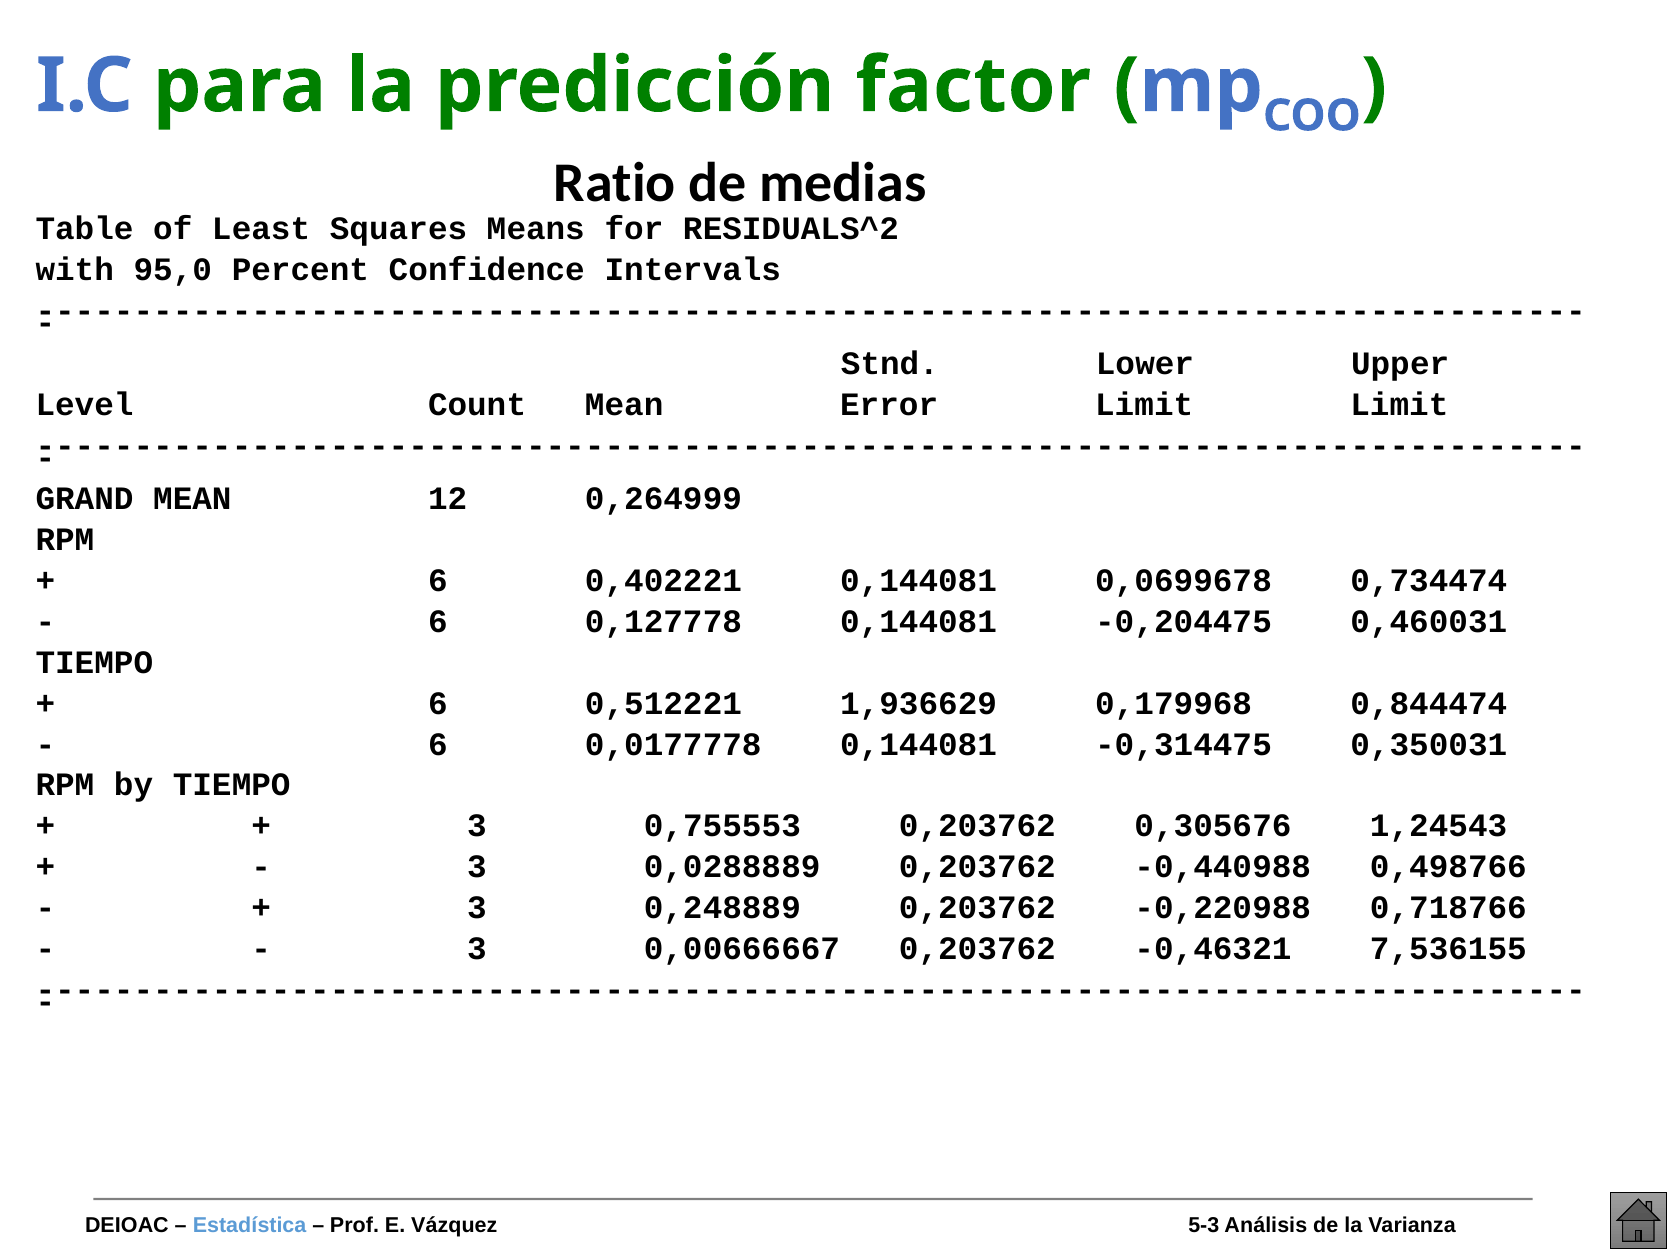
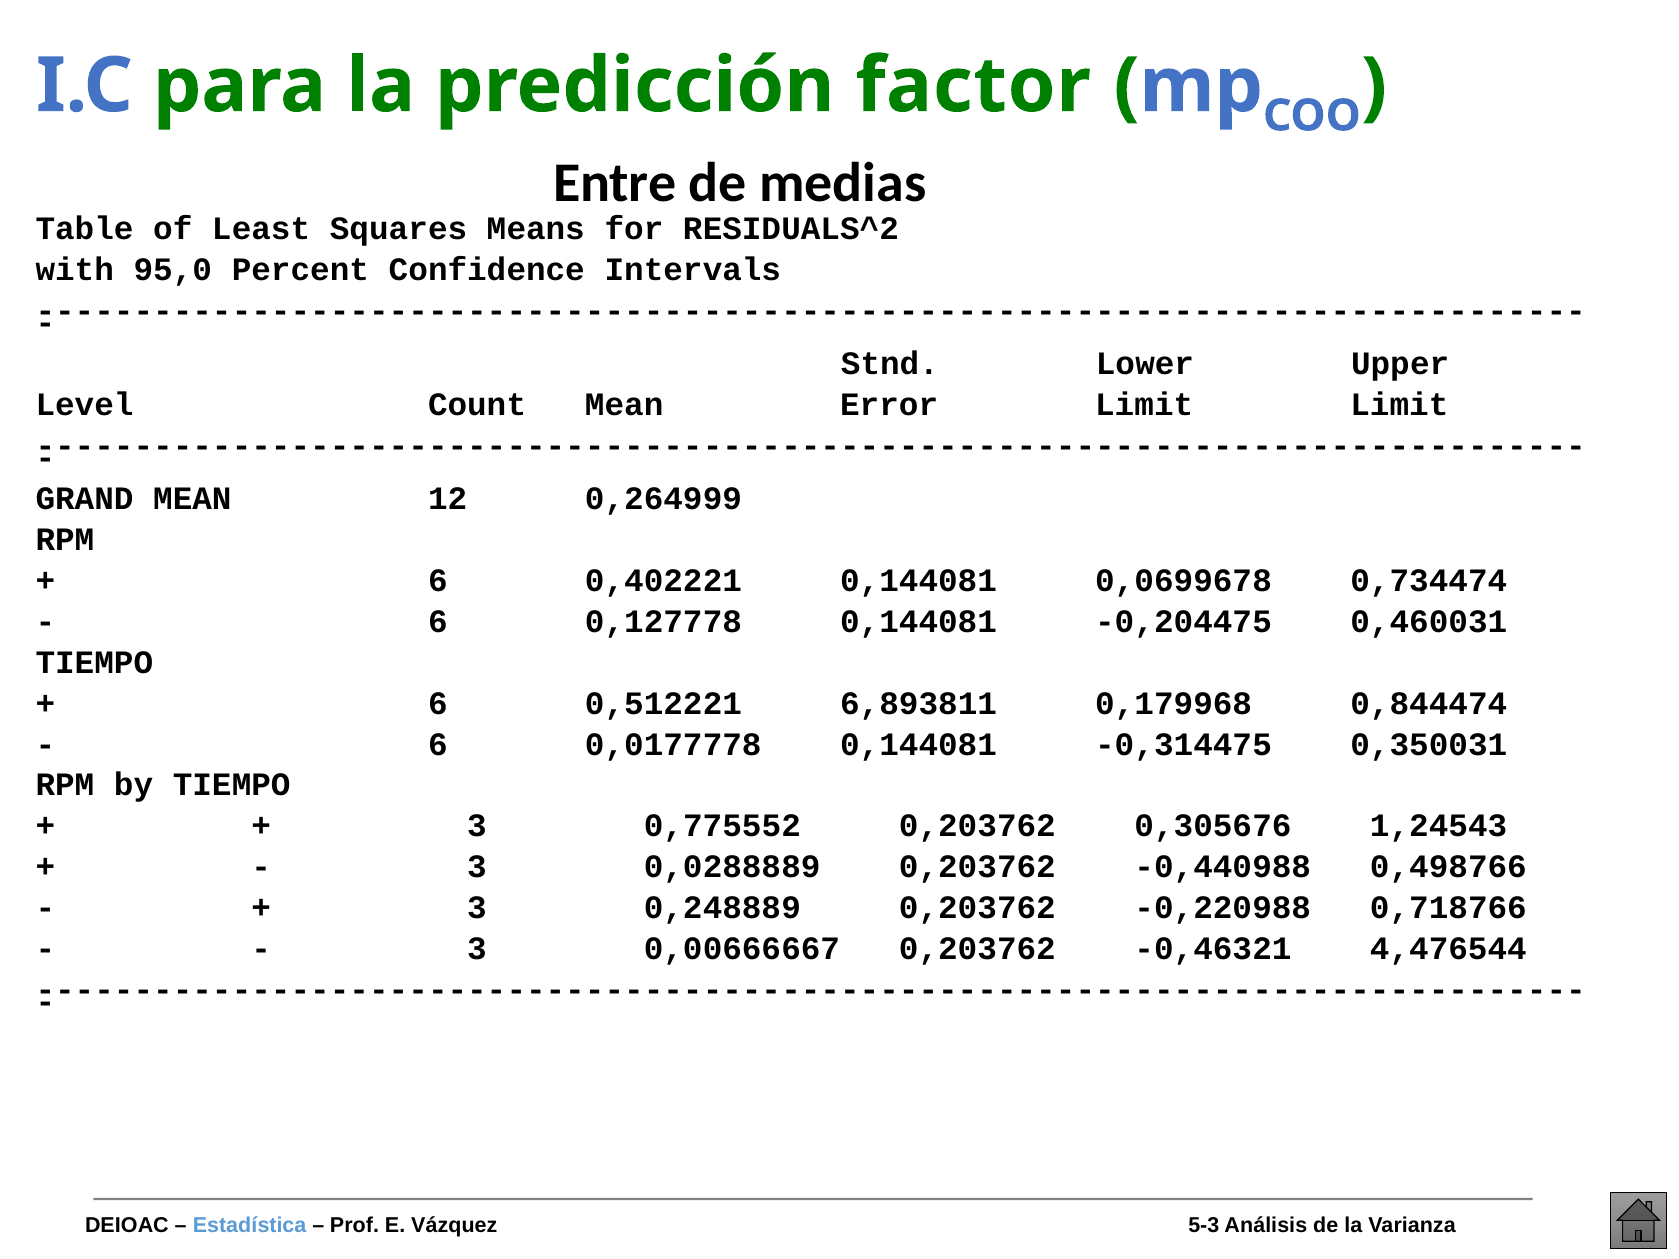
Ratio: Ratio -> Entre
1,936629: 1,936629 -> 6,893811
0,755553: 0,755553 -> 0,775552
7,536155: 7,536155 -> 4,476544
